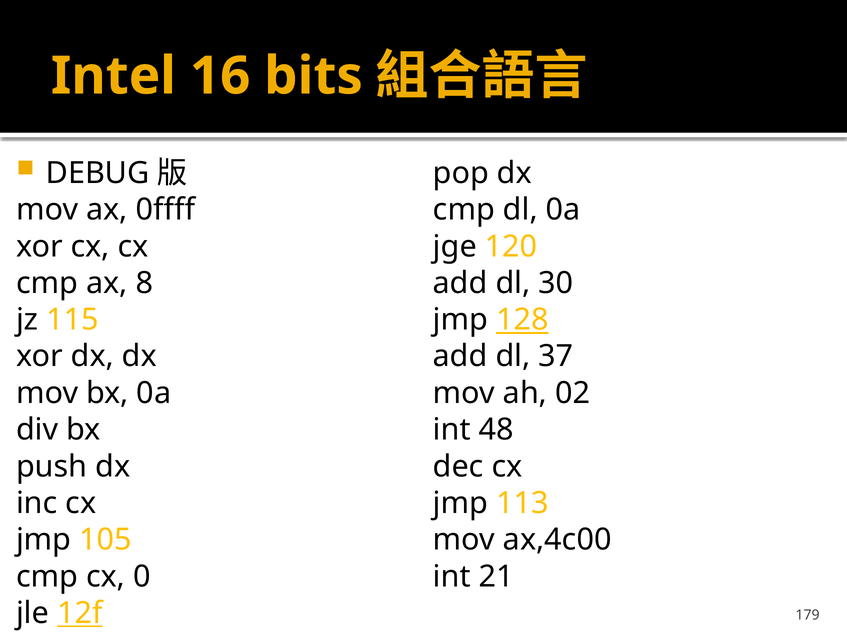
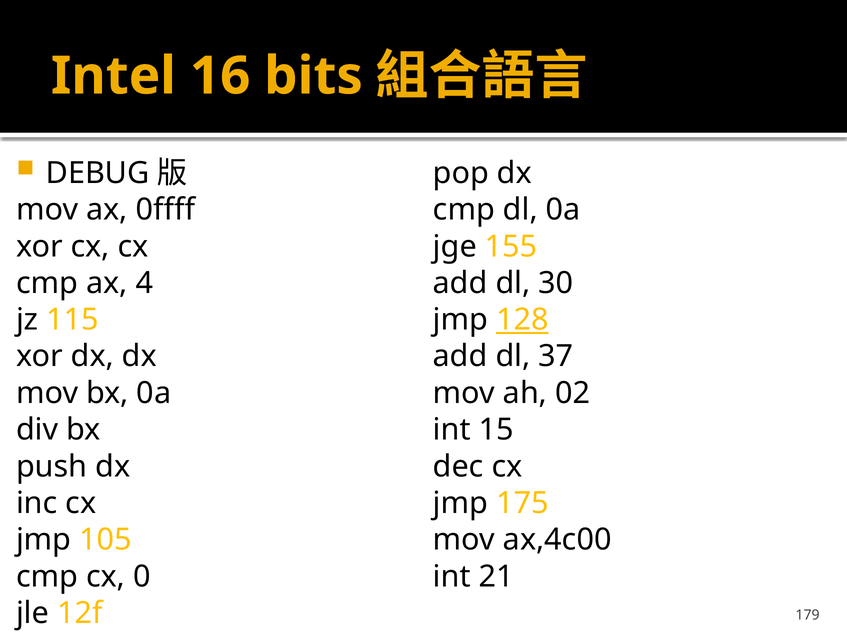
120: 120 -> 155
8: 8 -> 4
48: 48 -> 15
113: 113 -> 175
12f underline: present -> none
